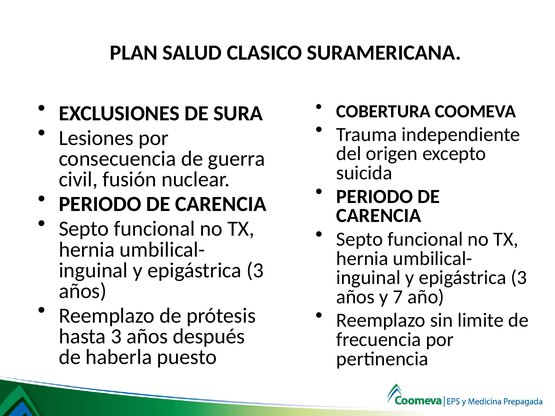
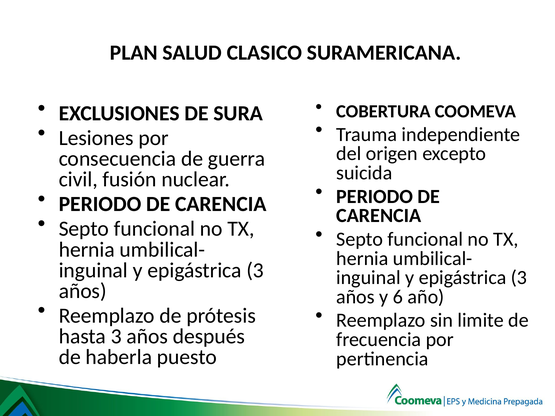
7: 7 -> 6
